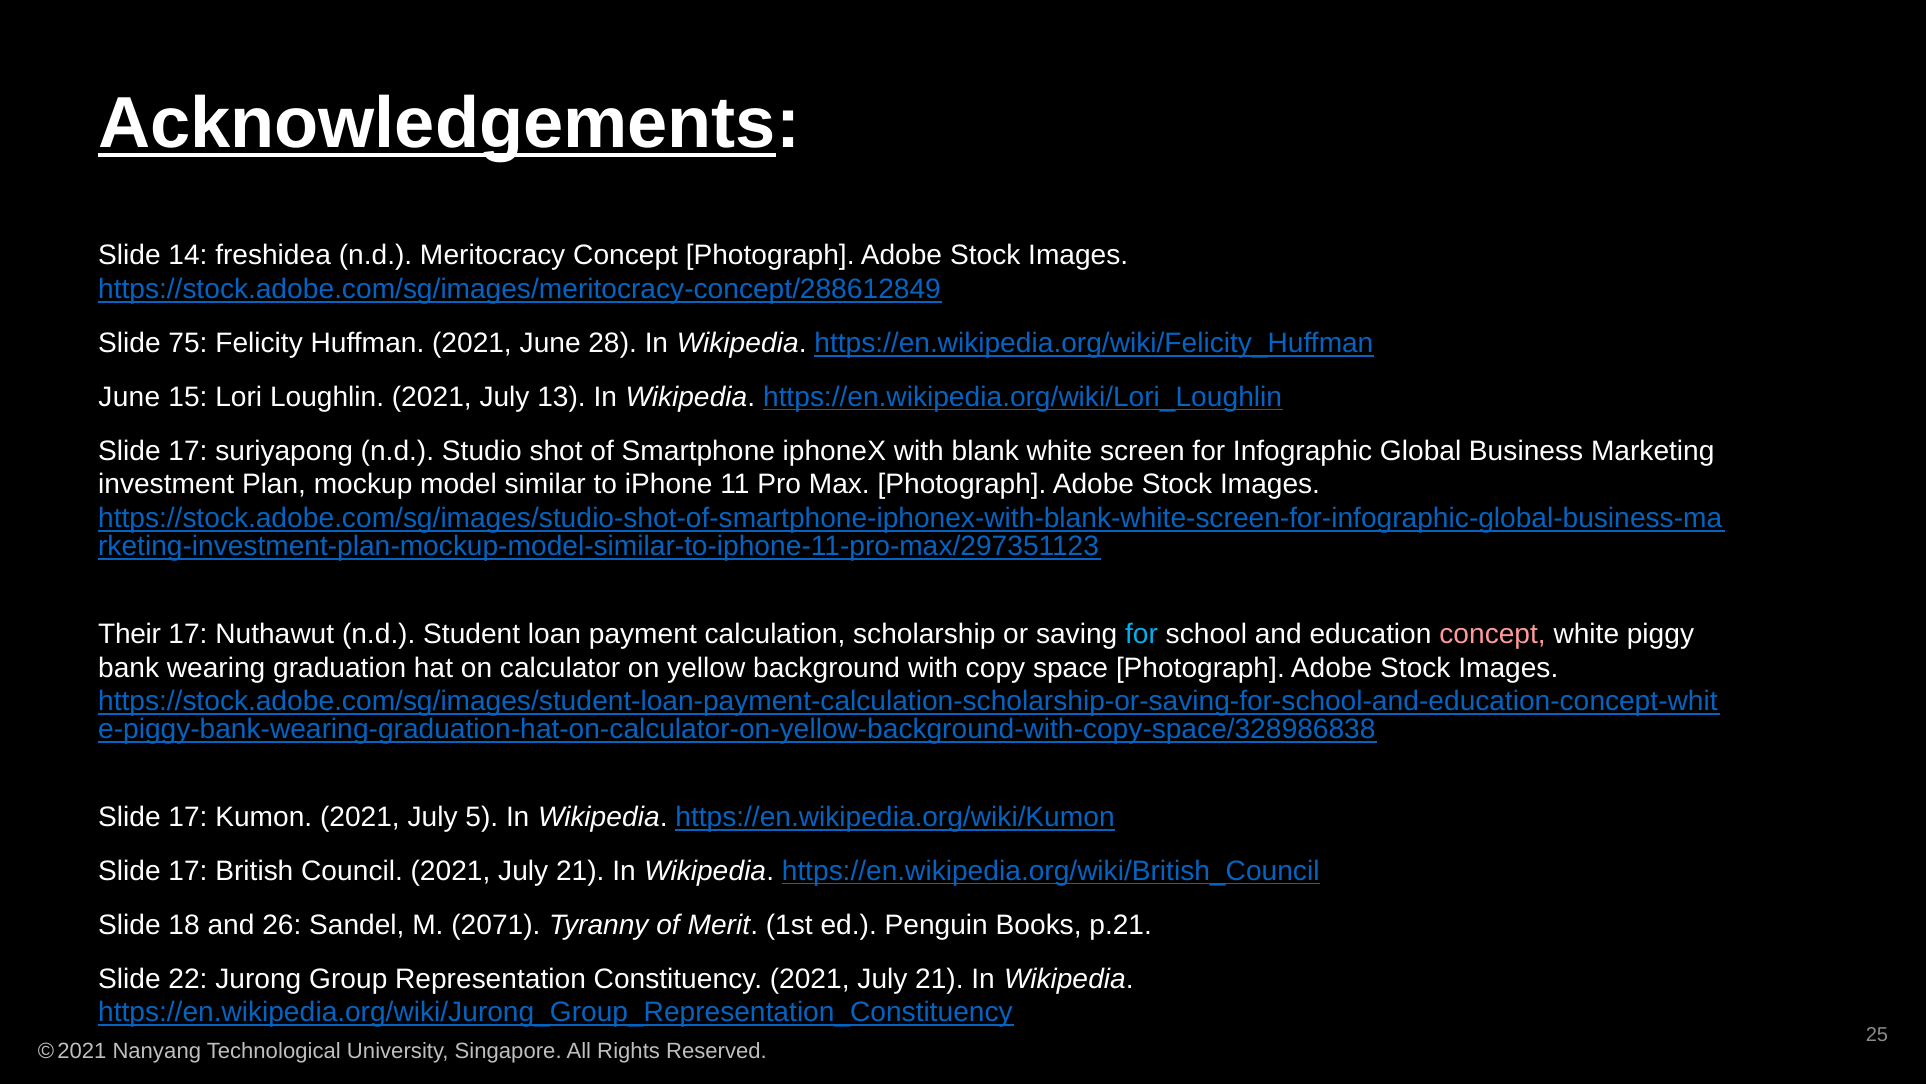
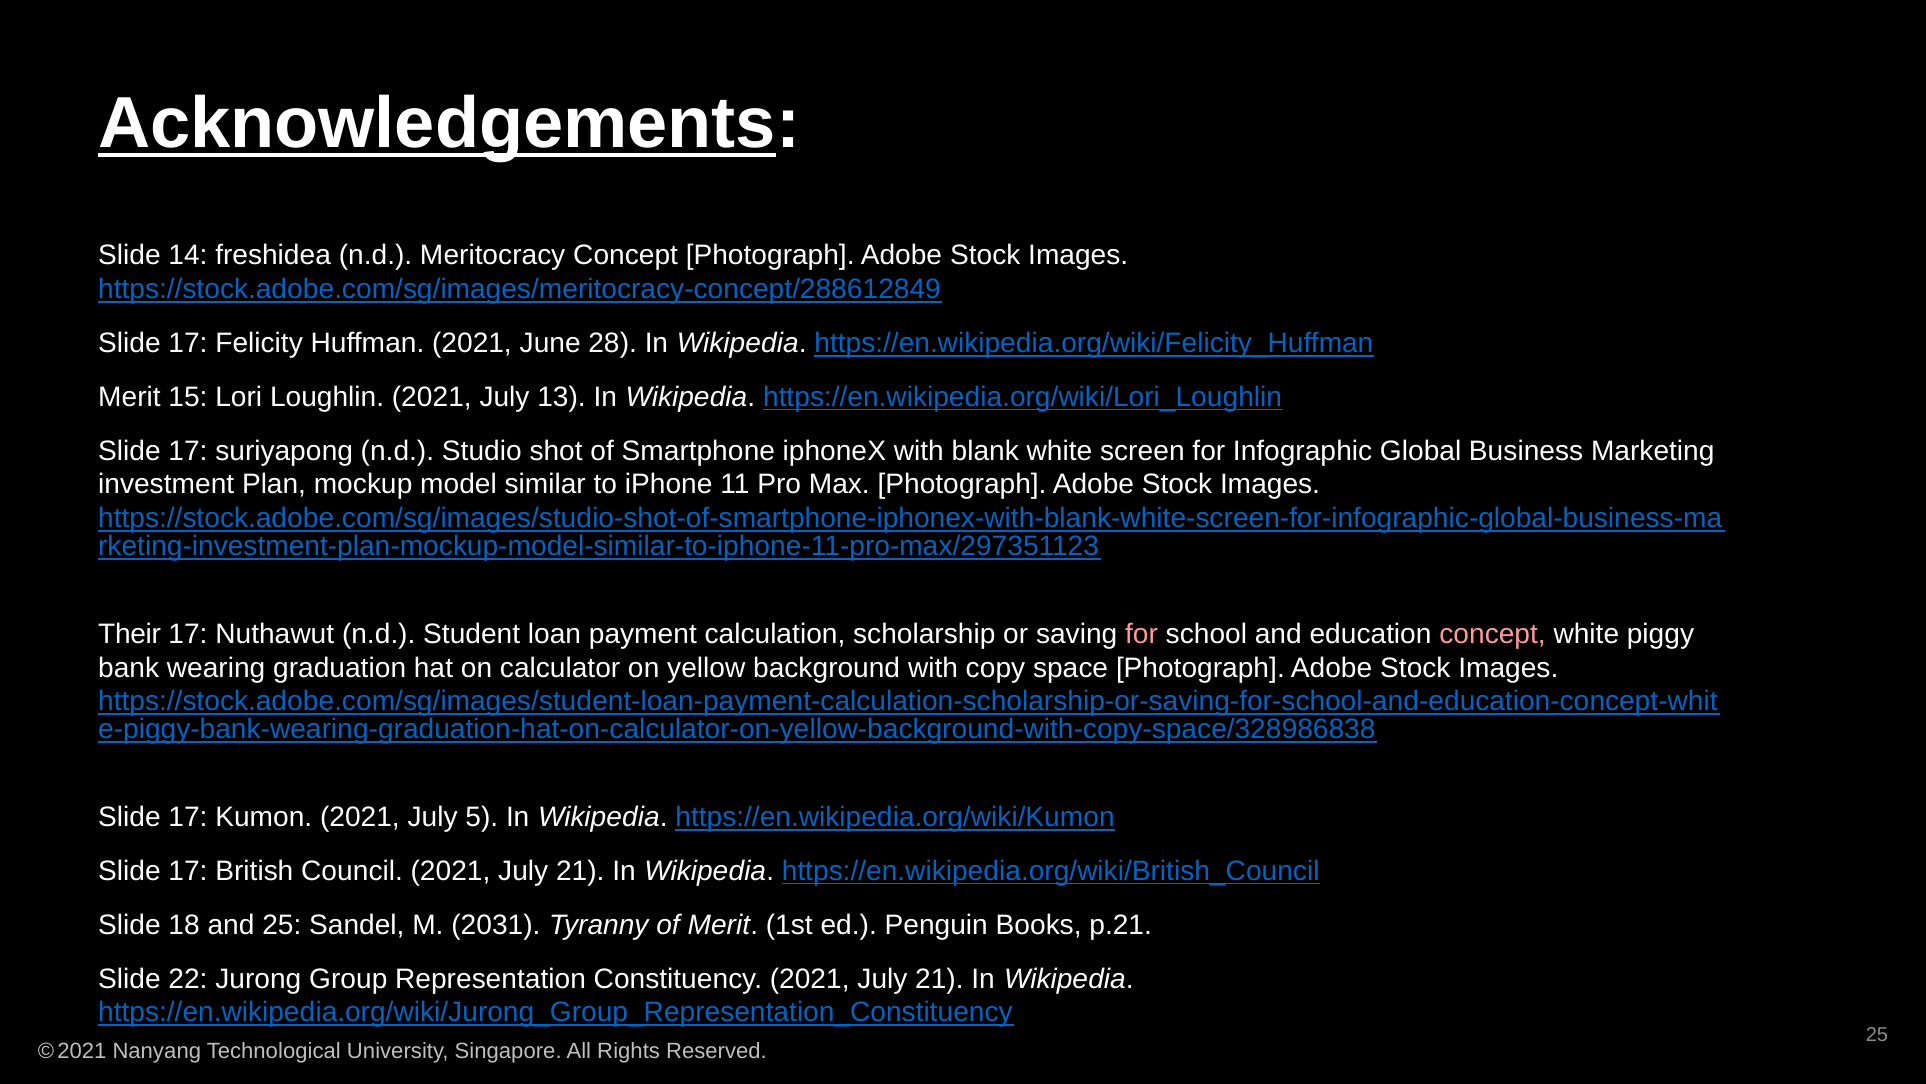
75 at (188, 343): 75 -> 17
June at (129, 397): June -> Merit
for at (1141, 634) colour: light blue -> pink
and 26: 26 -> 25
2071: 2071 -> 2031
